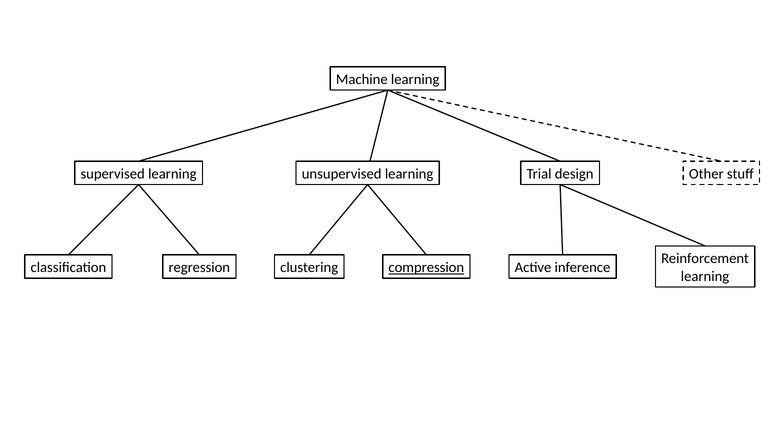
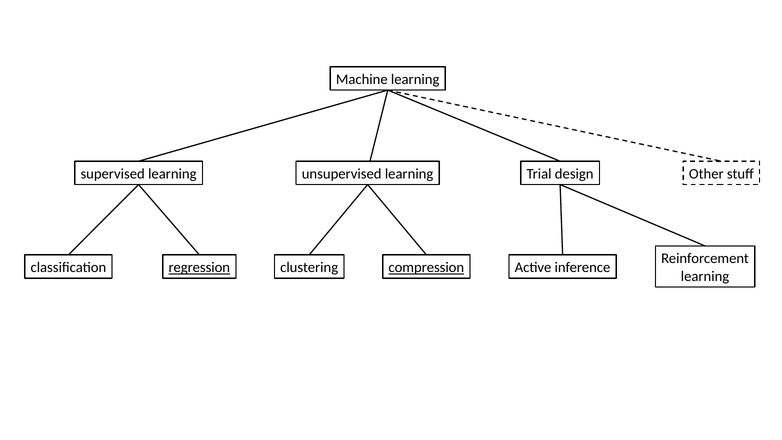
regression underline: none -> present
